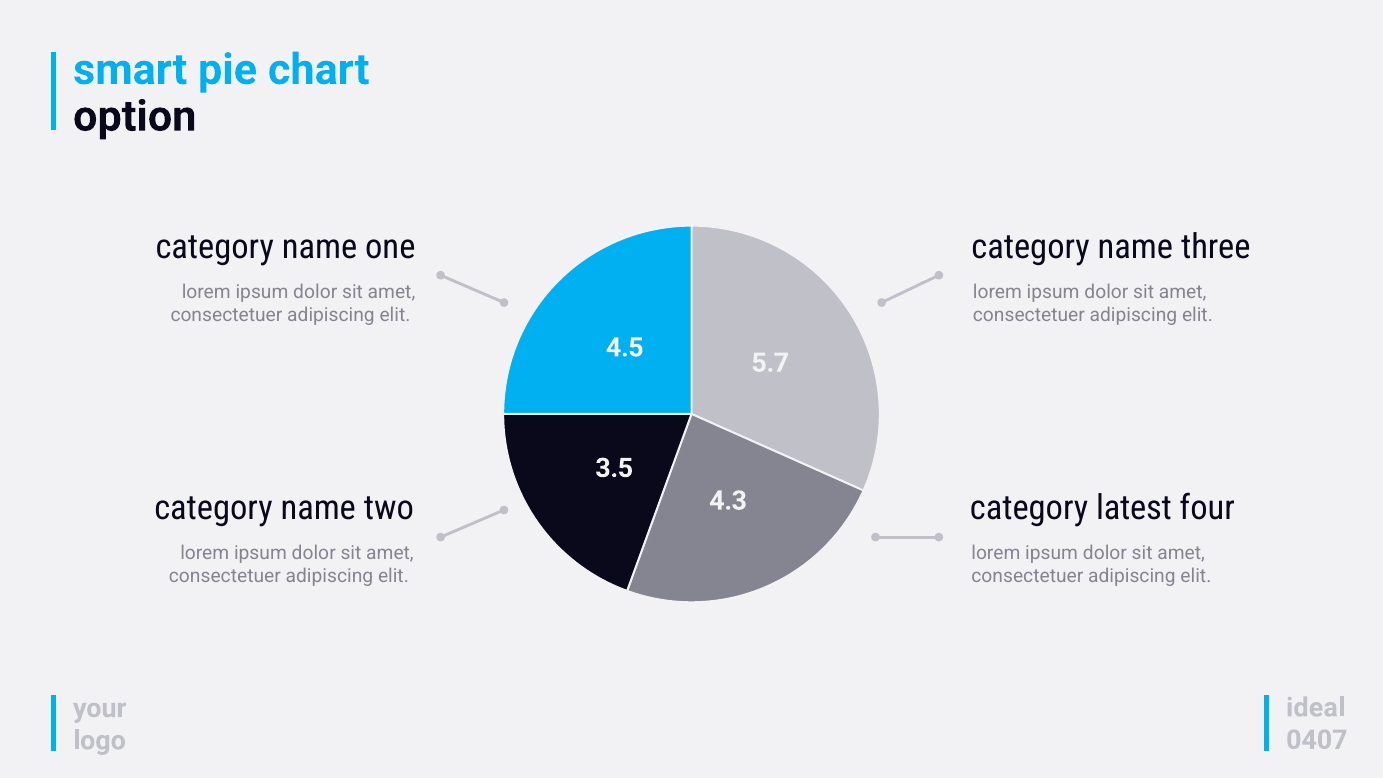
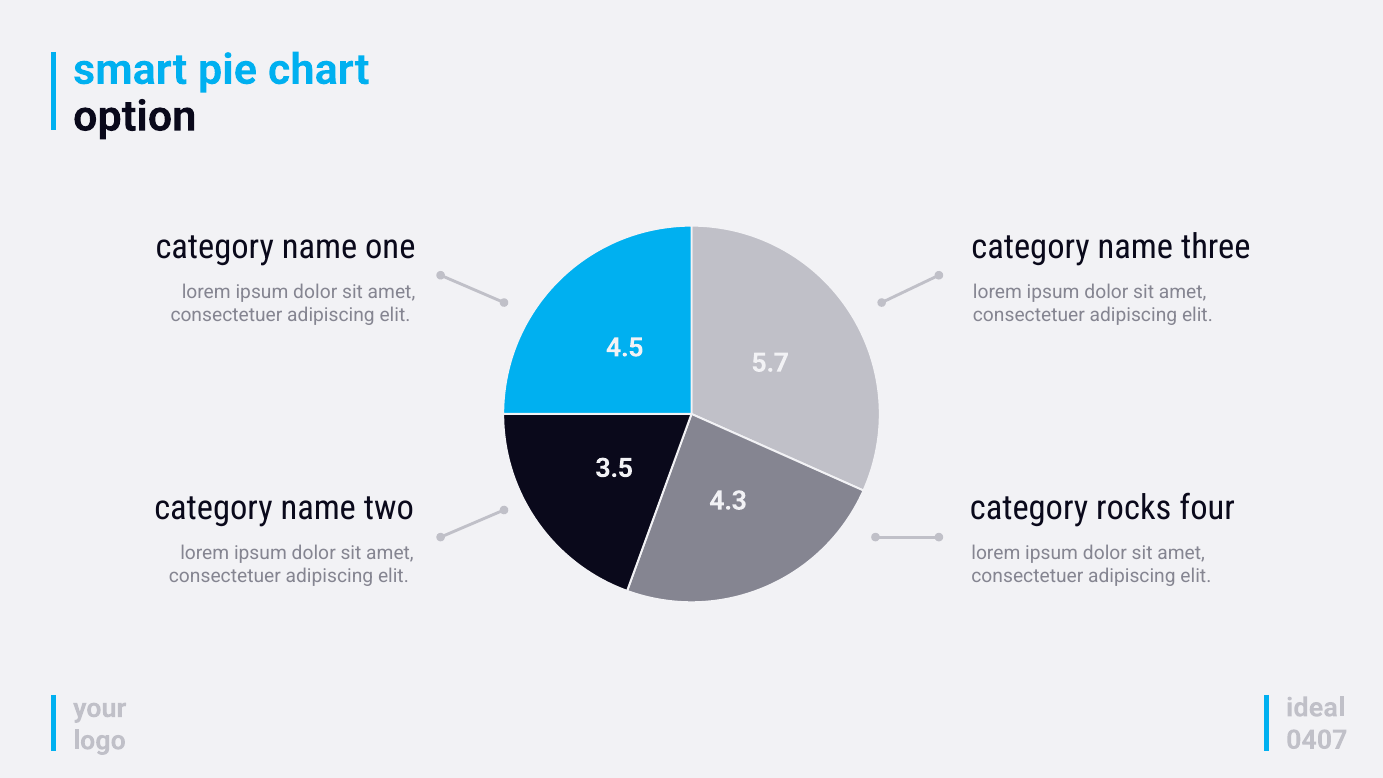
latest: latest -> rocks
